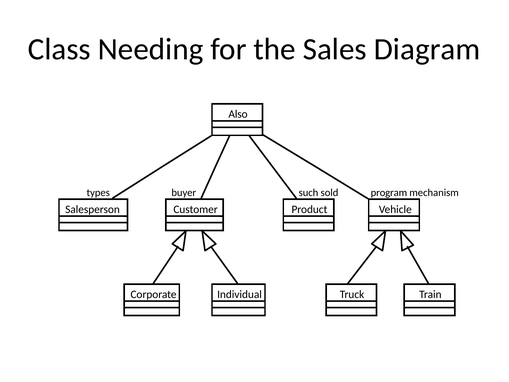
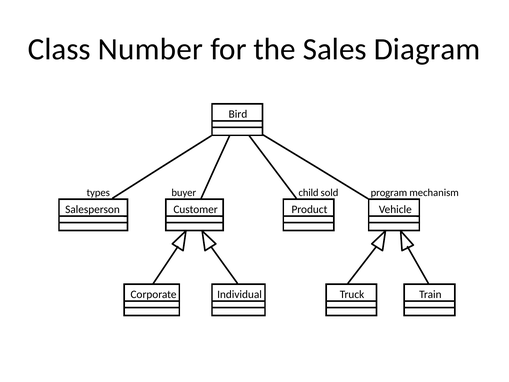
Needing: Needing -> Number
Also: Also -> Bird
such: such -> child
